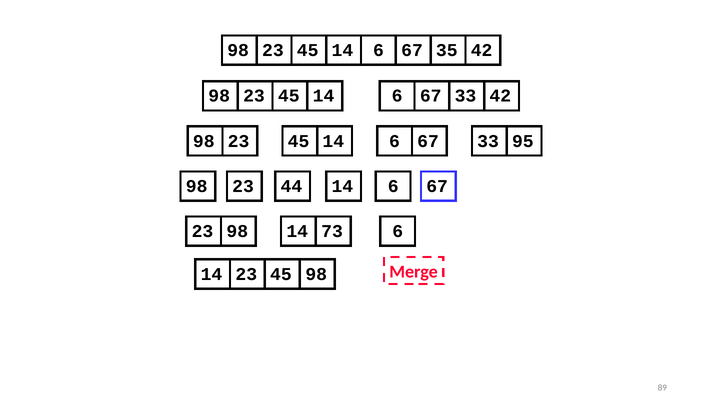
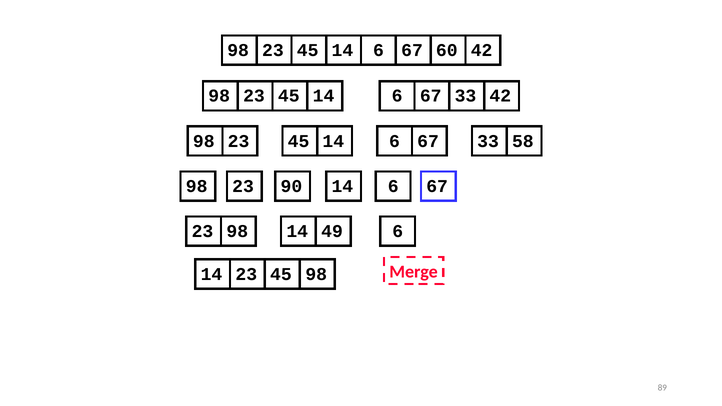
35: 35 -> 60
95: 95 -> 58
44: 44 -> 90
73: 73 -> 49
